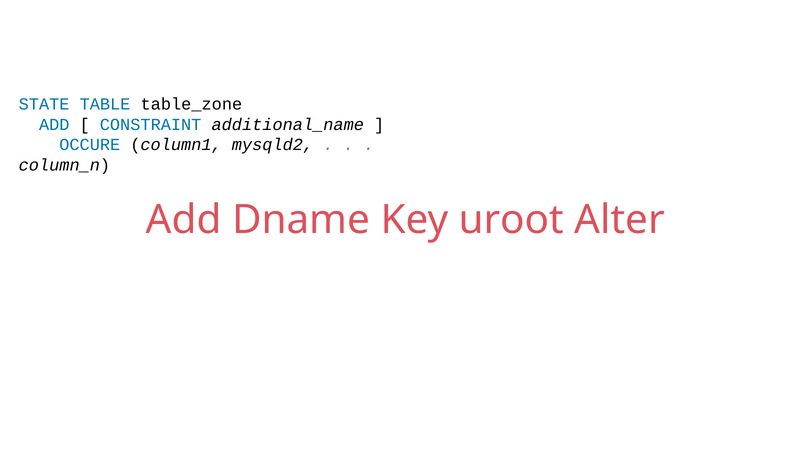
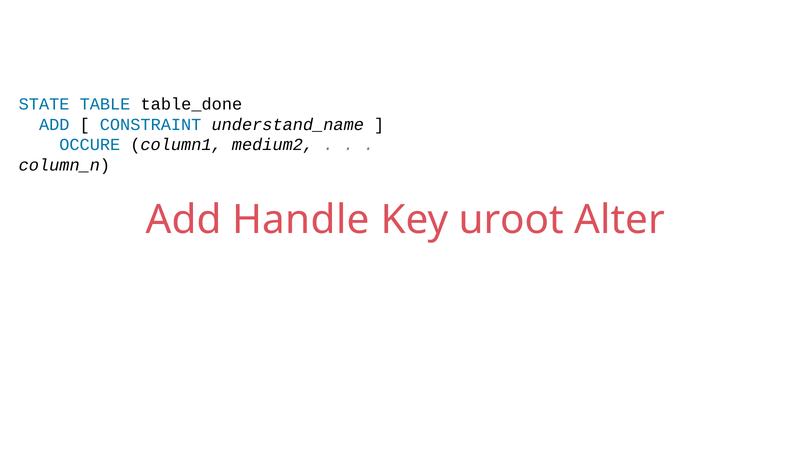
table_zone: table_zone -> table_done
additional_name: additional_name -> understand_name
mysqld2: mysqld2 -> medium2
Dname: Dname -> Handle
